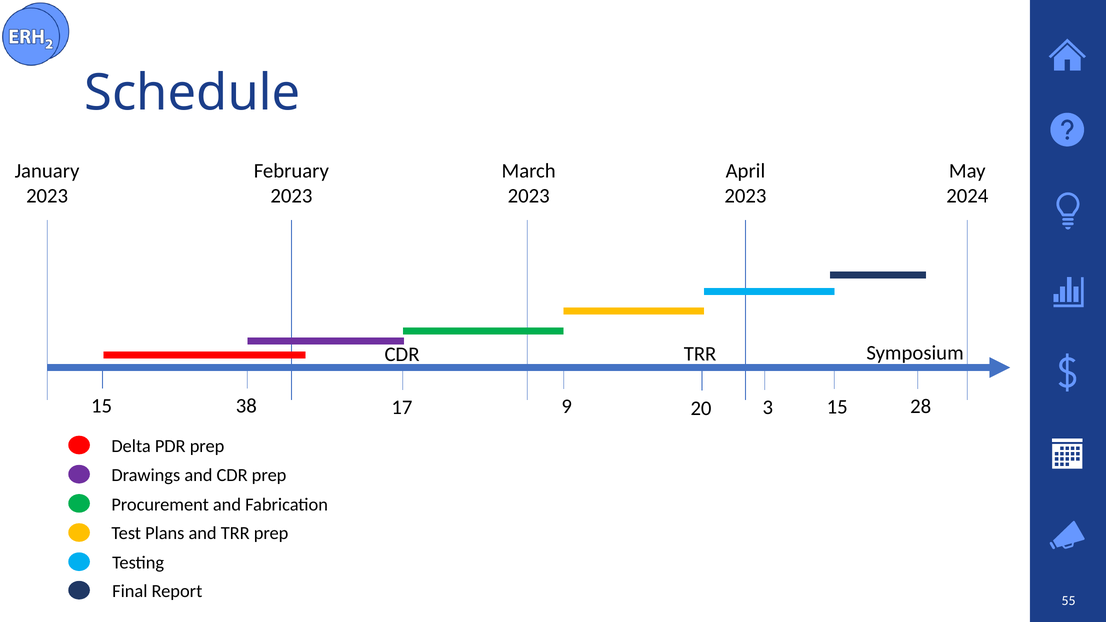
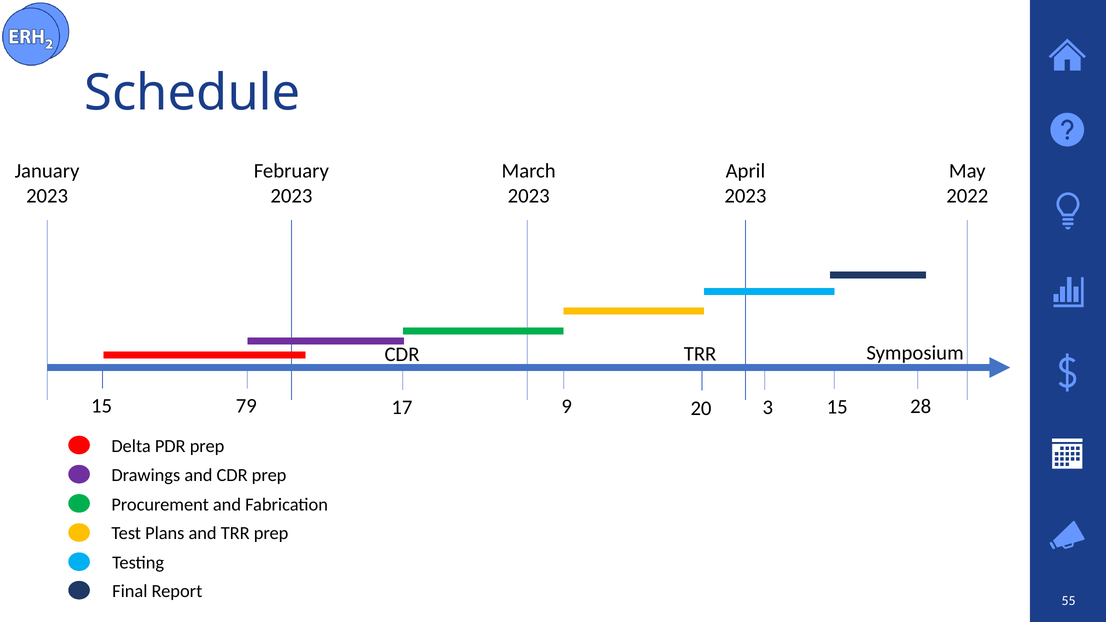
2024: 2024 -> 2022
38: 38 -> 79
